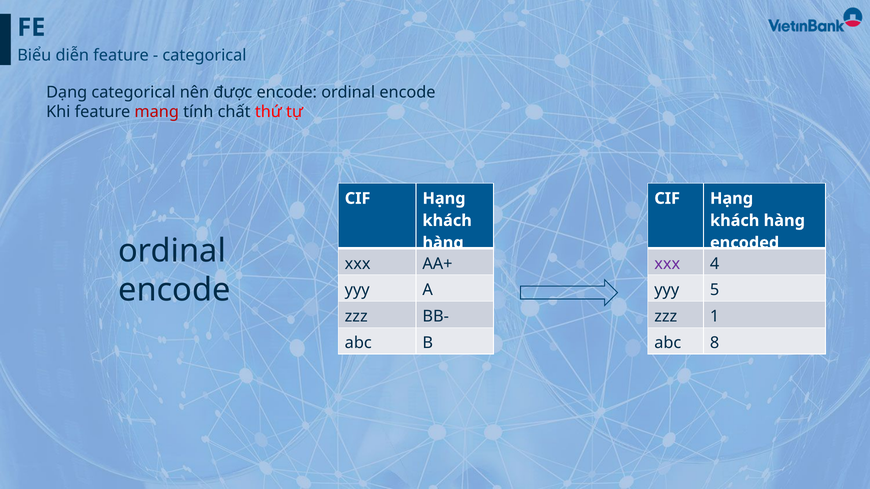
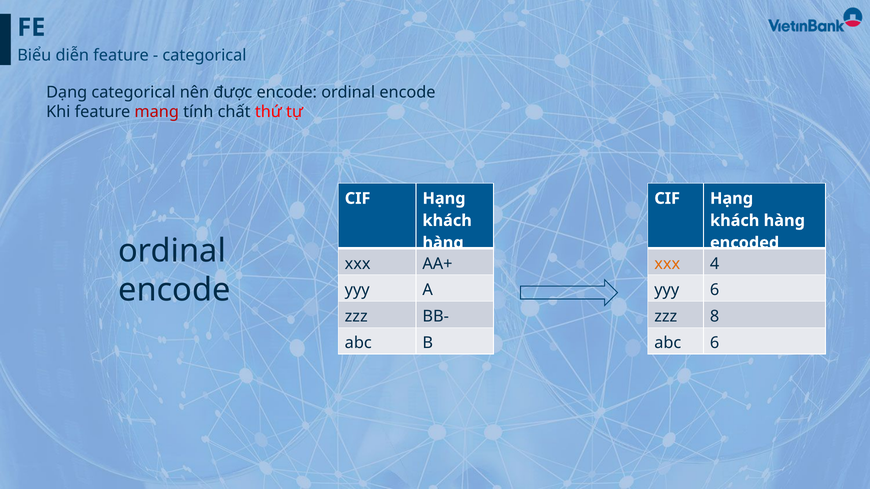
xxx at (667, 264) colour: purple -> orange
yyy 5: 5 -> 6
1: 1 -> 8
abc 8: 8 -> 6
